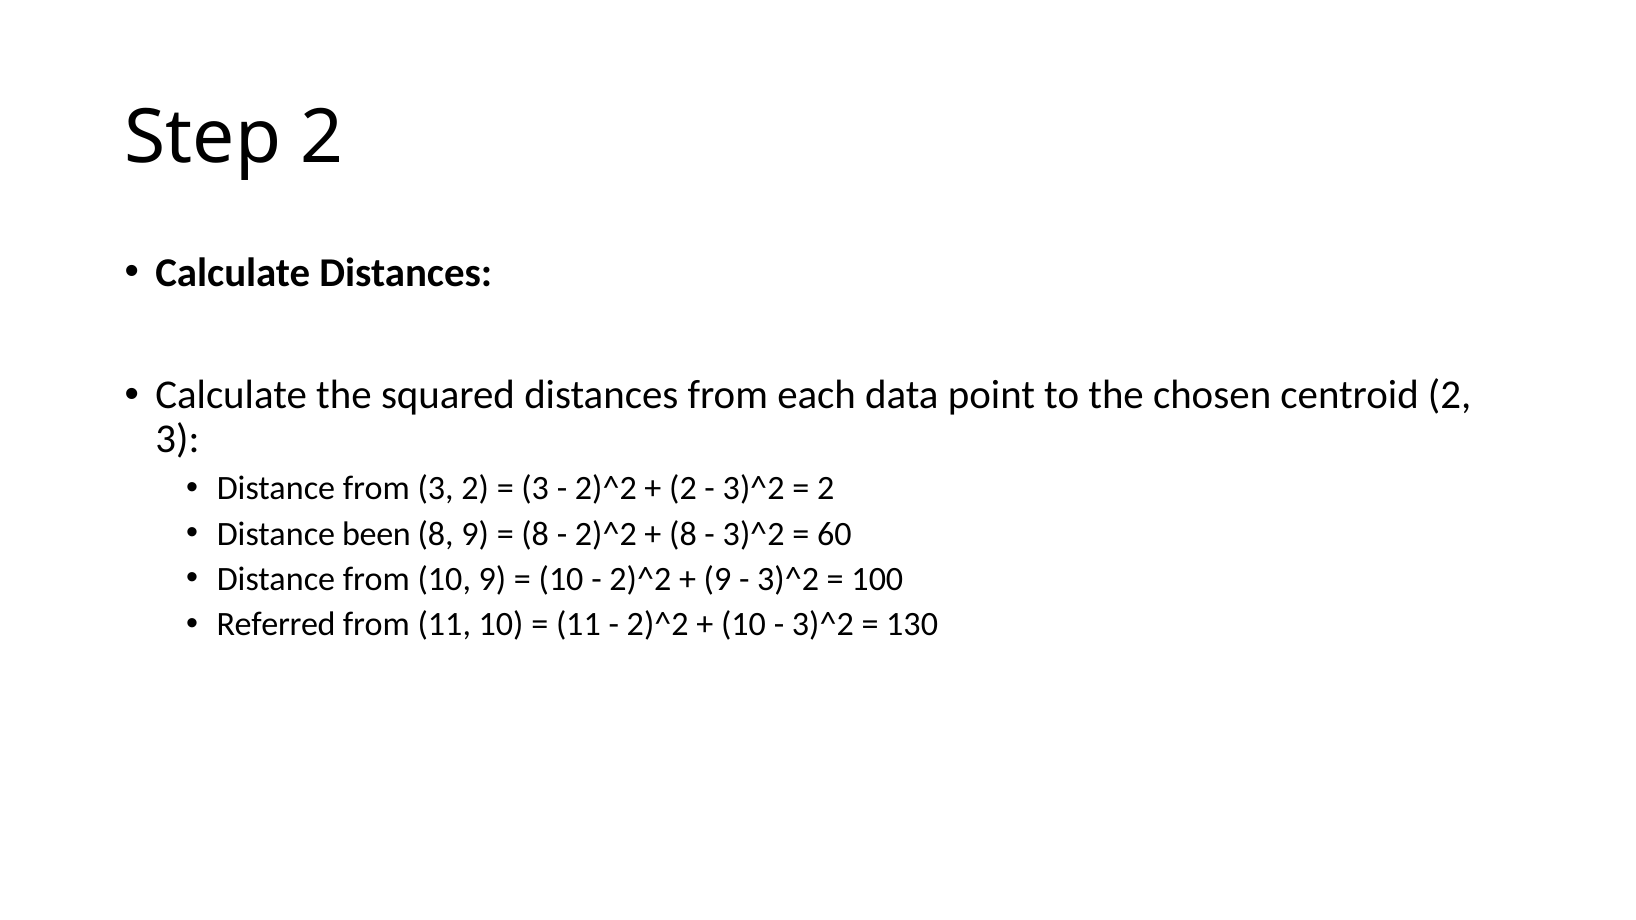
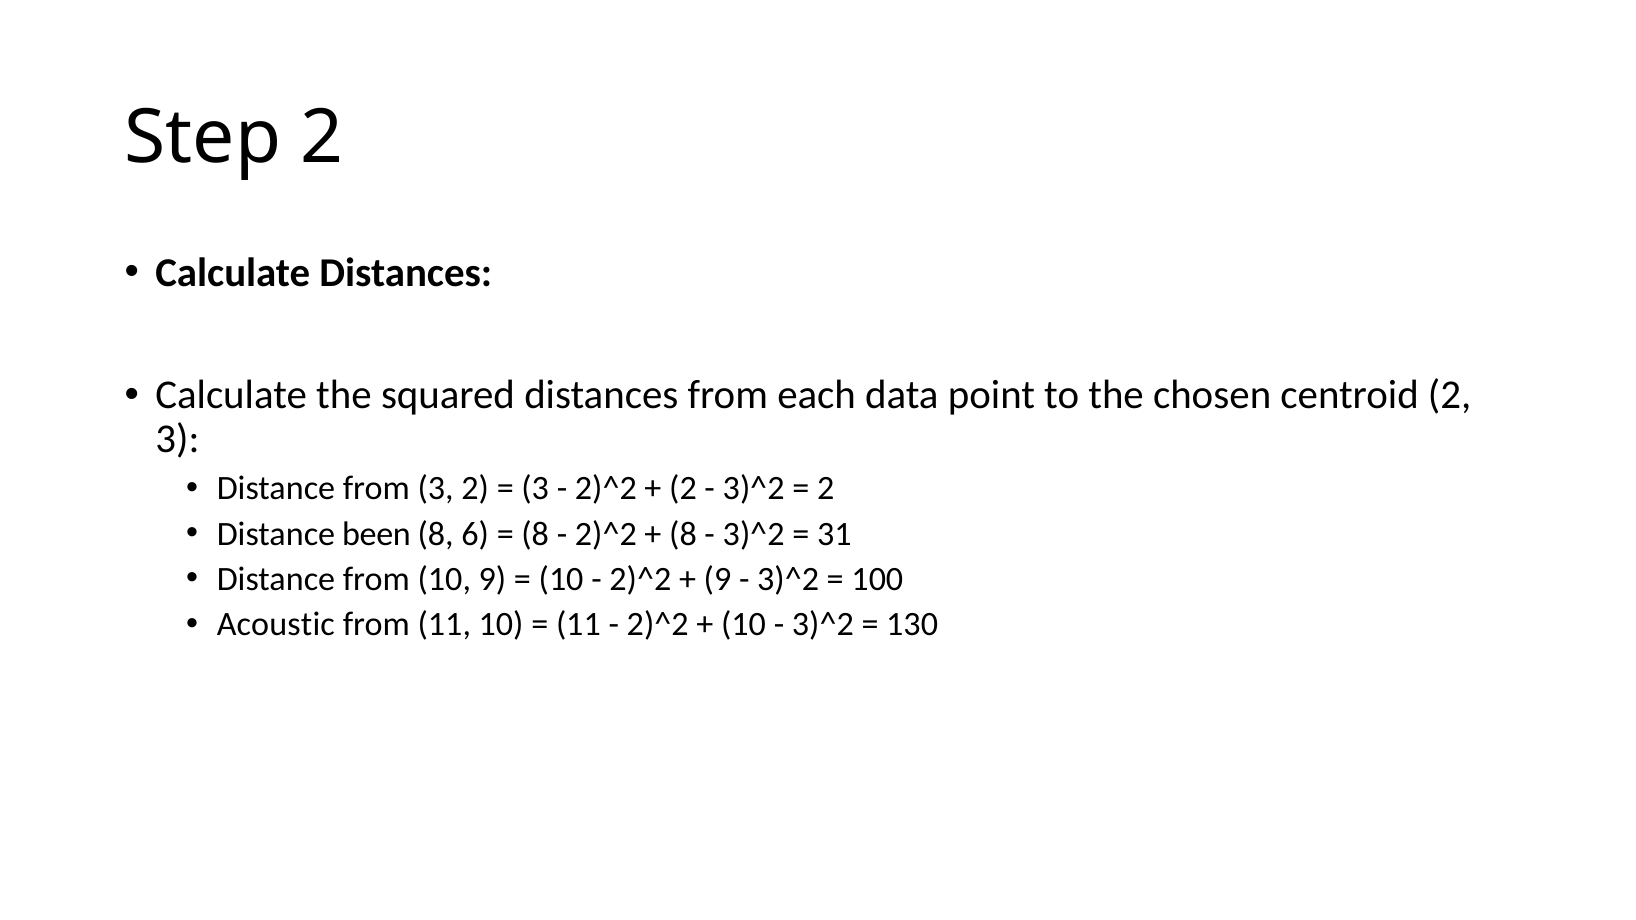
8 9: 9 -> 6
60: 60 -> 31
Referred: Referred -> Acoustic
